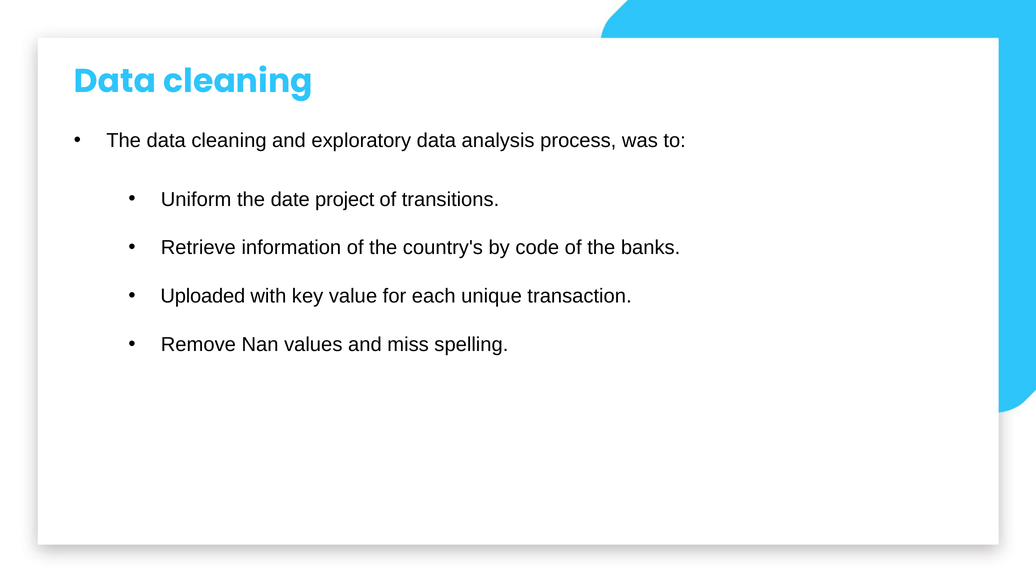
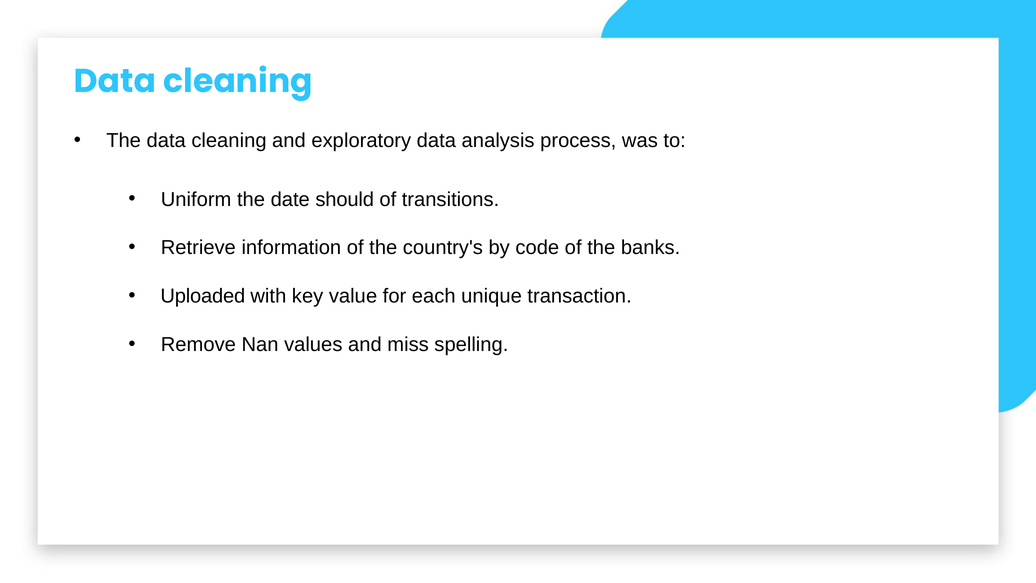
project: project -> should
